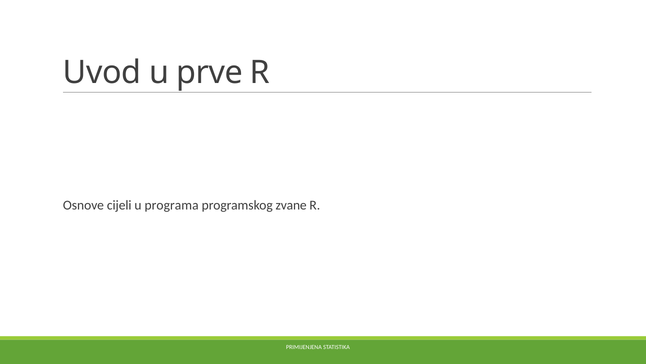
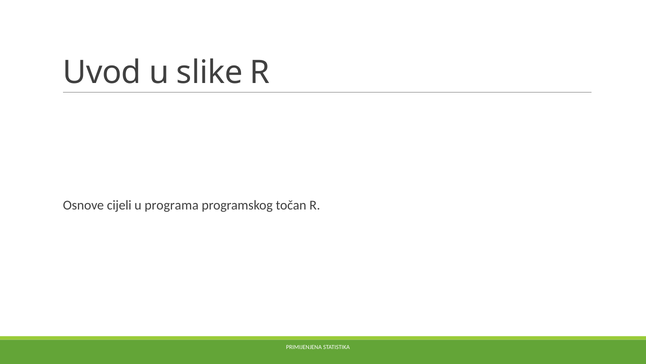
prve: prve -> slike
zvane: zvane -> točan
